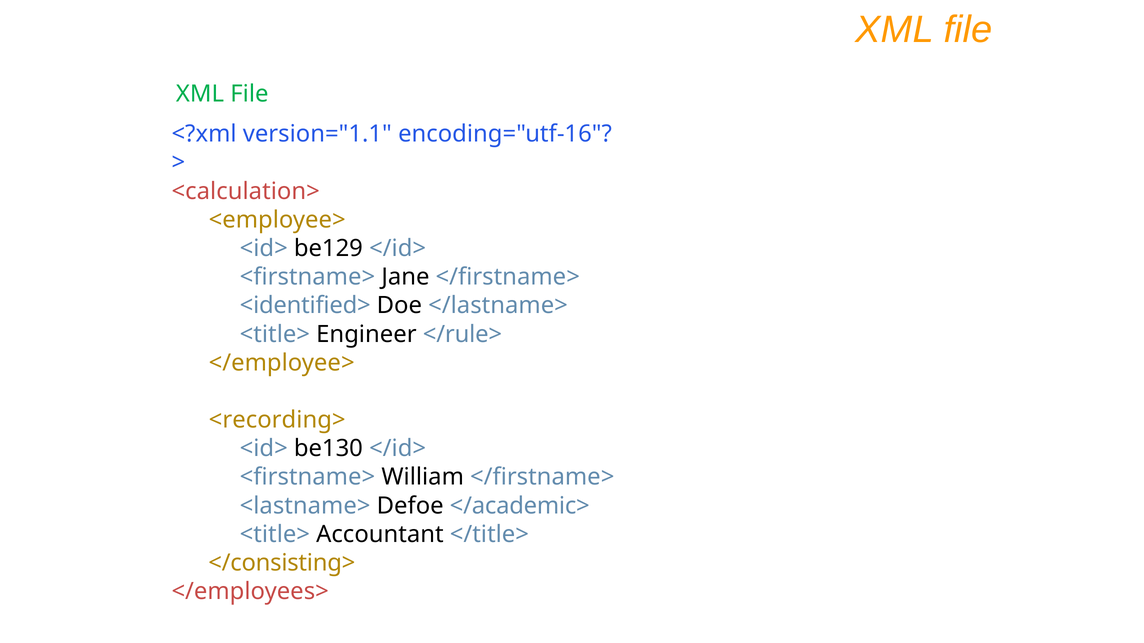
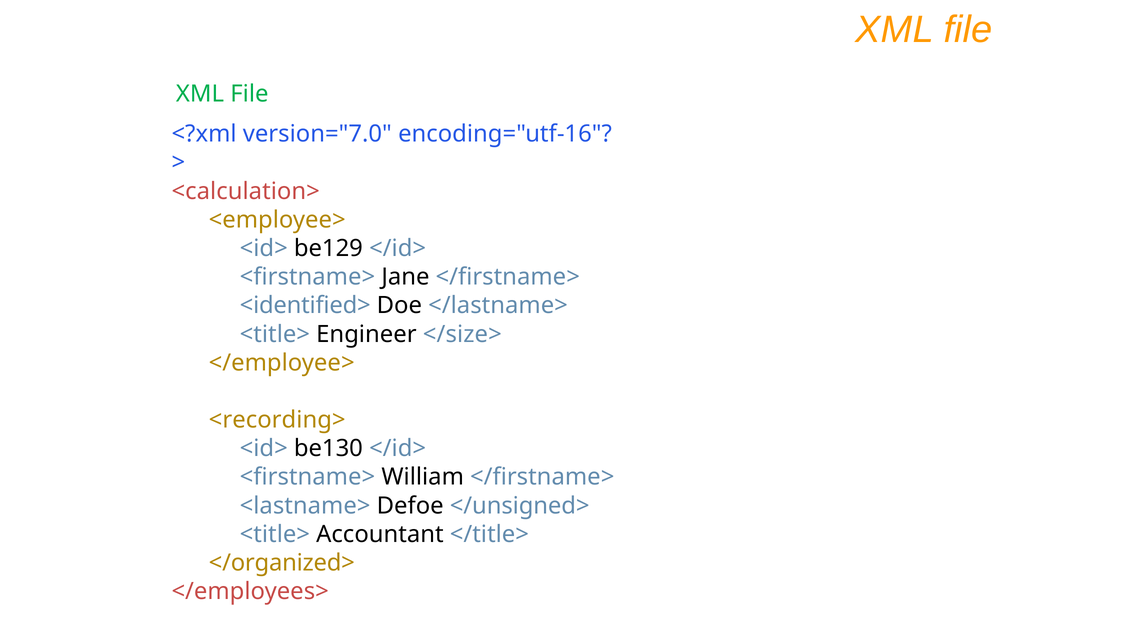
version="1.1: version="1.1 -> version="7.0
</rule>: </rule> -> </size>
</academic>: </academic> -> </unsigned>
</consisting>: </consisting> -> </organized>
